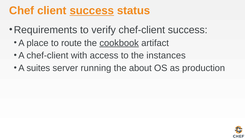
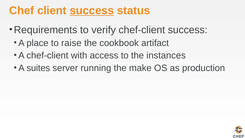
route: route -> raise
cookbook underline: present -> none
about: about -> make
